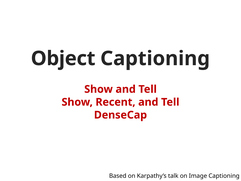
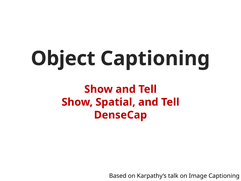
Recent: Recent -> Spatial
